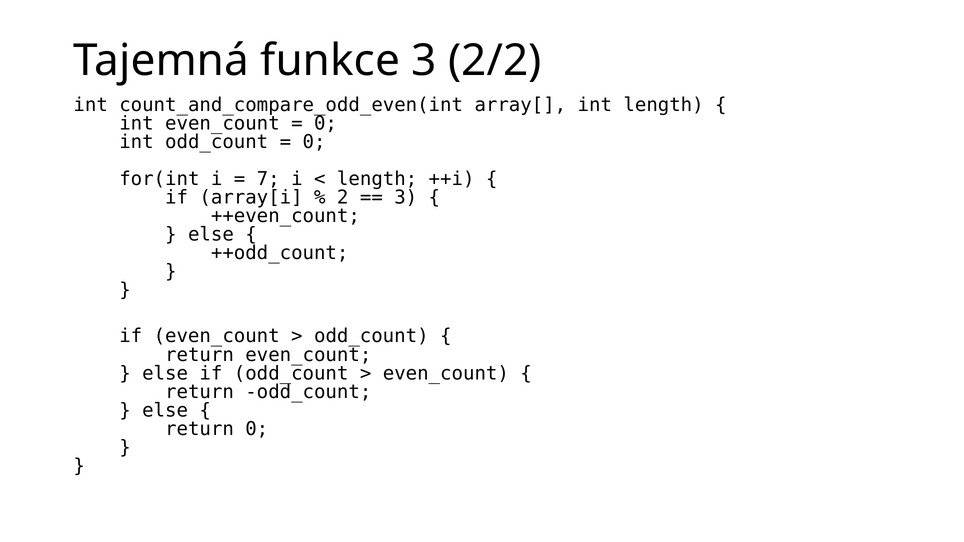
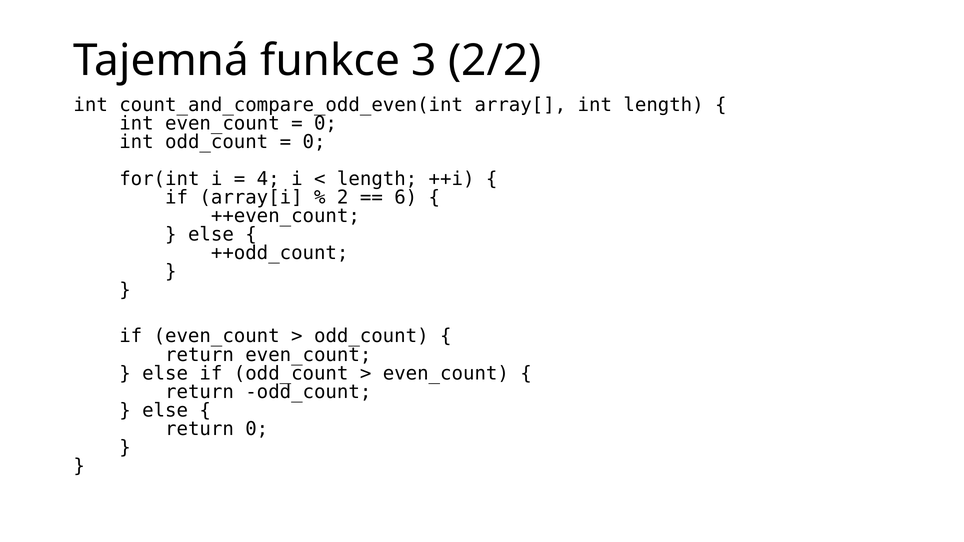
7: 7 -> 4
3 at (406, 198): 3 -> 6
